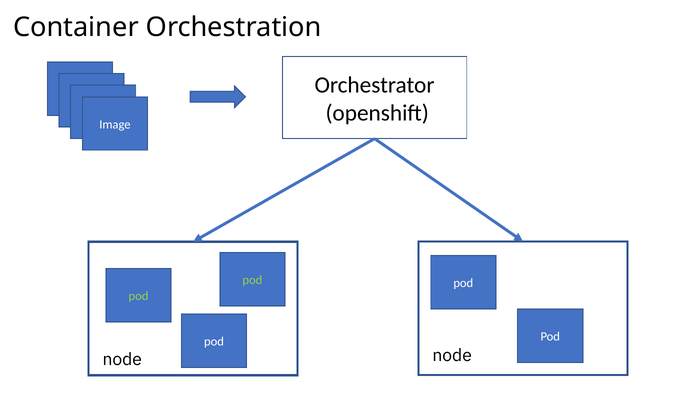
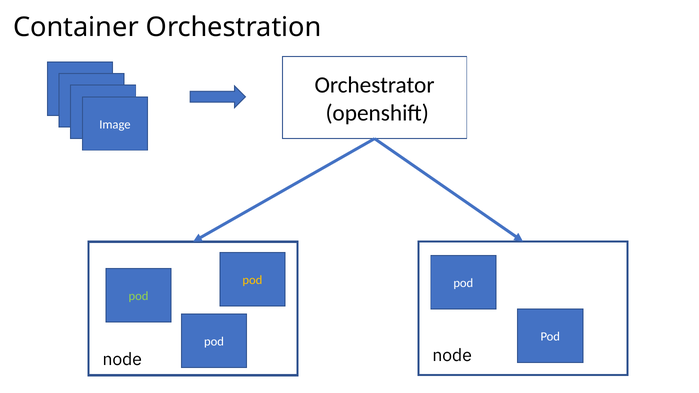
pod at (252, 280) colour: light green -> yellow
